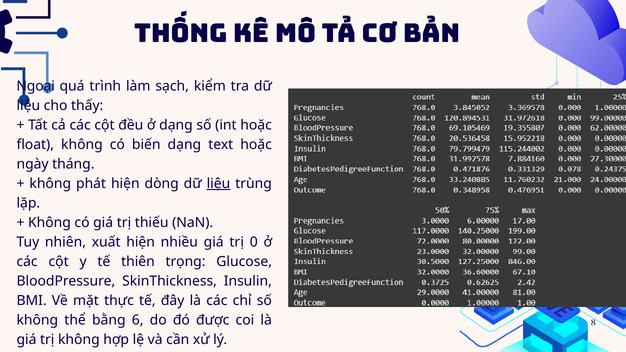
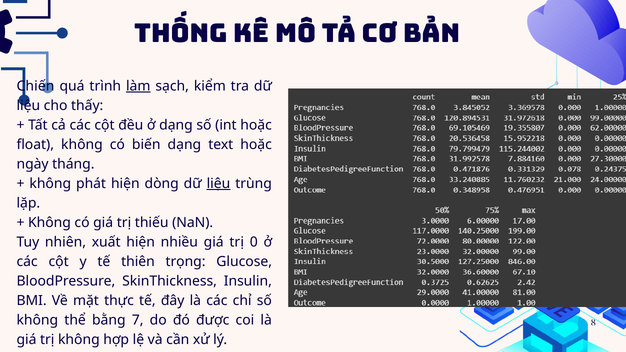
Ngoại: Ngoại -> Chiến
làm underline: none -> present
6: 6 -> 7
